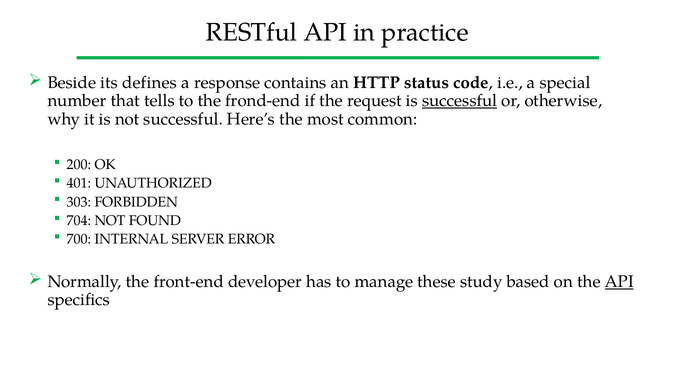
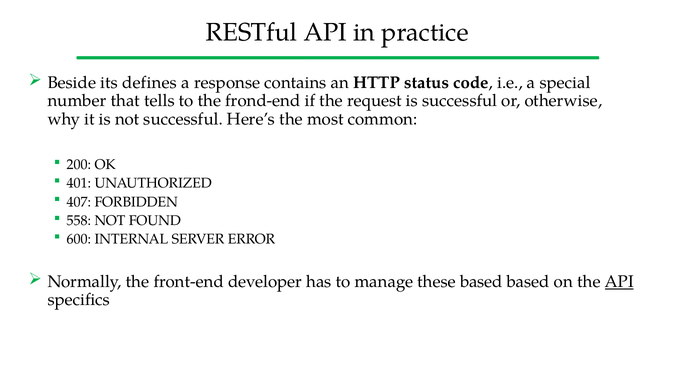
successful at (460, 101) underline: present -> none
303: 303 -> 407
704: 704 -> 558
700: 700 -> 600
these study: study -> based
